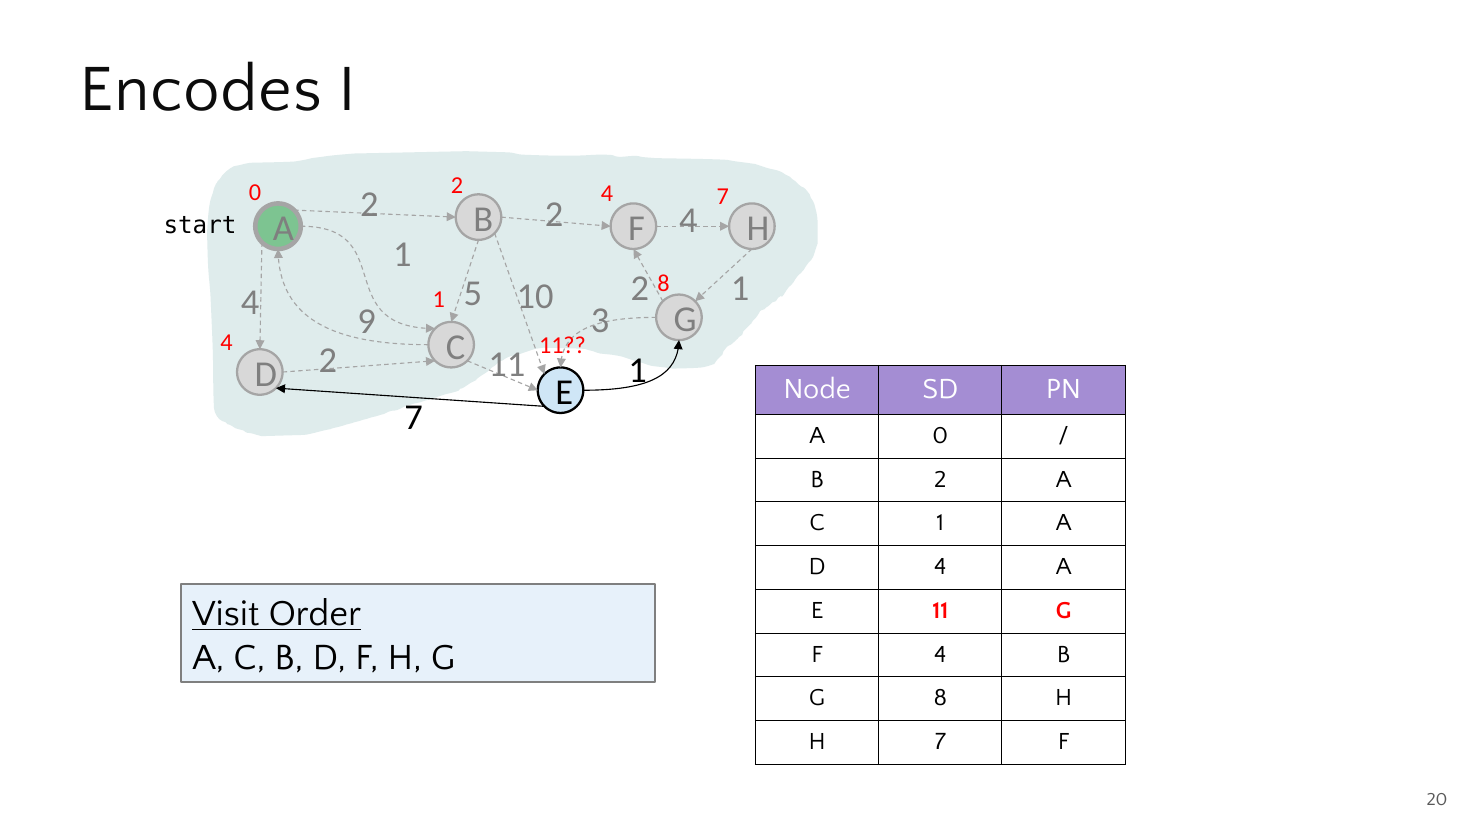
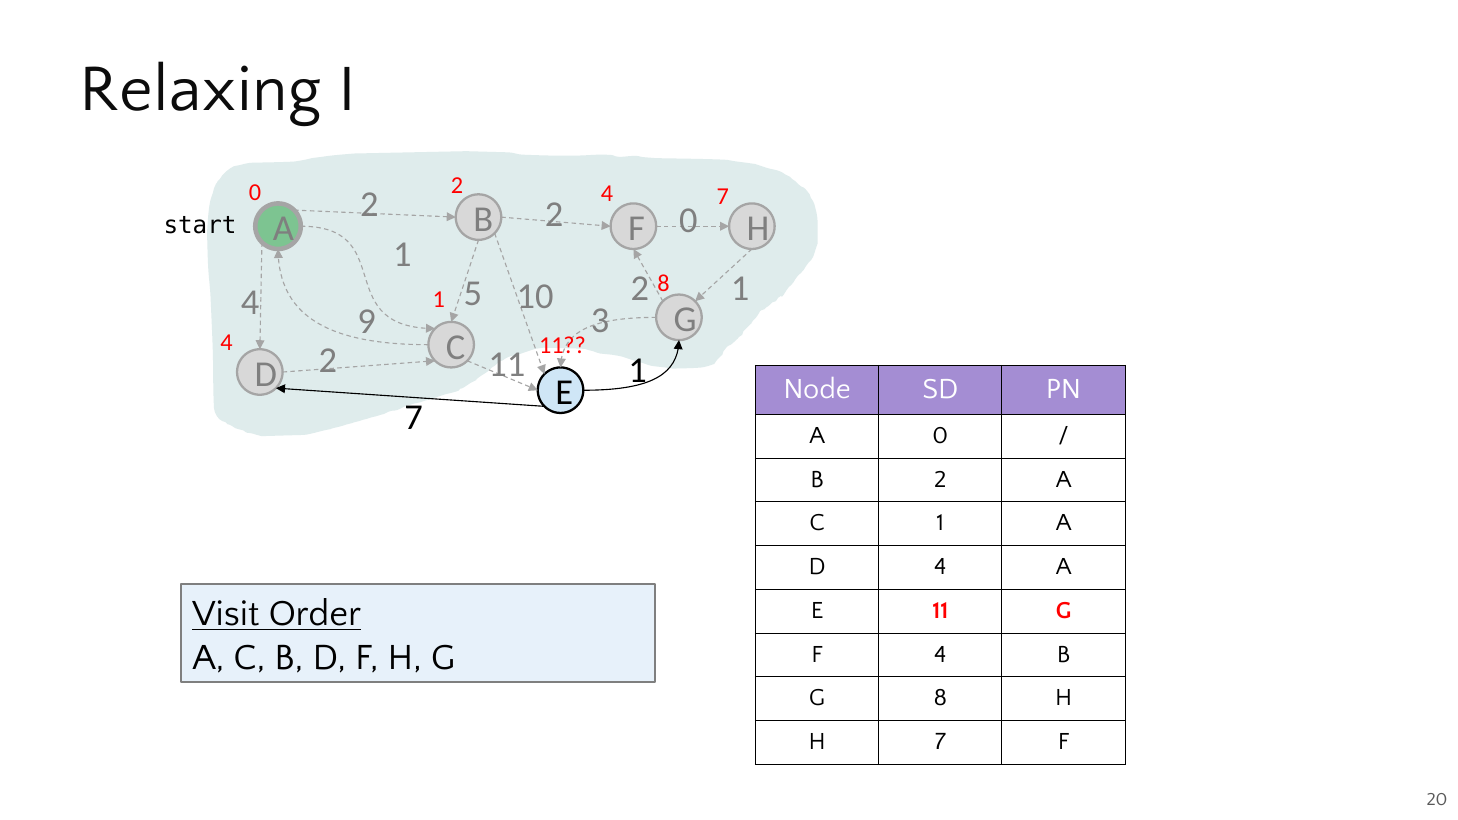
Encodes: Encodes -> Relaxing
2 2 4: 4 -> 0
